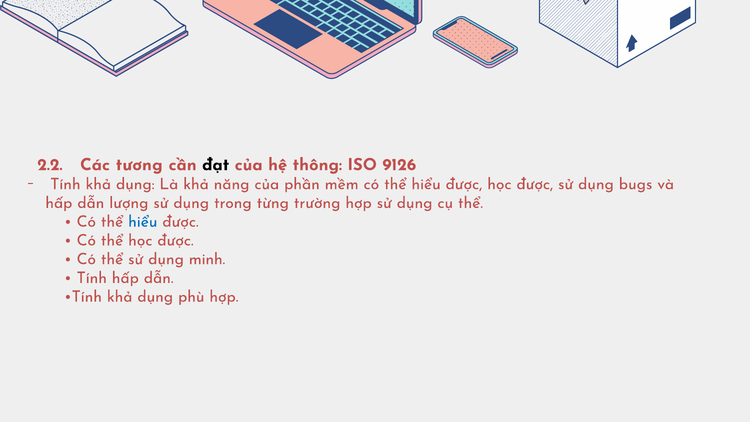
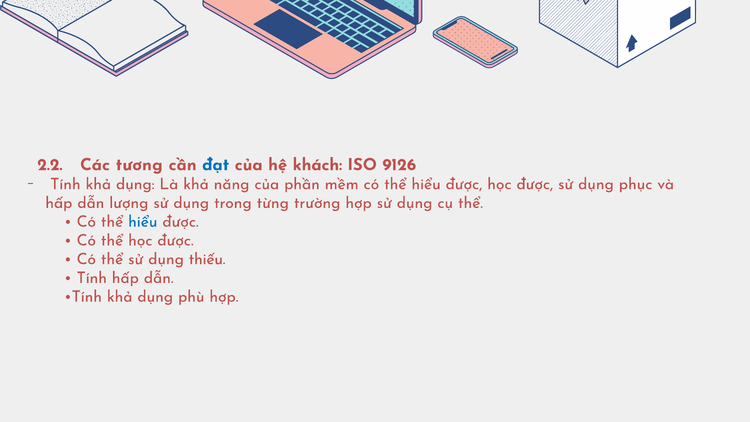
đạt colour: black -> blue
thông: thông -> khách
bugs: bugs -> phục
minh: minh -> thiếu
